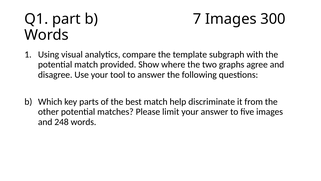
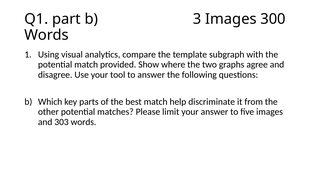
7: 7 -> 3
248: 248 -> 303
